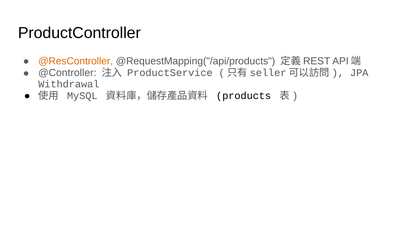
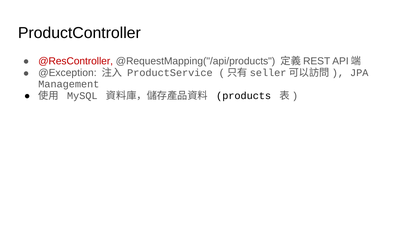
@ResController colour: orange -> red
@Controller: @Controller -> @Exception
Withdrawal: Withdrawal -> Management
